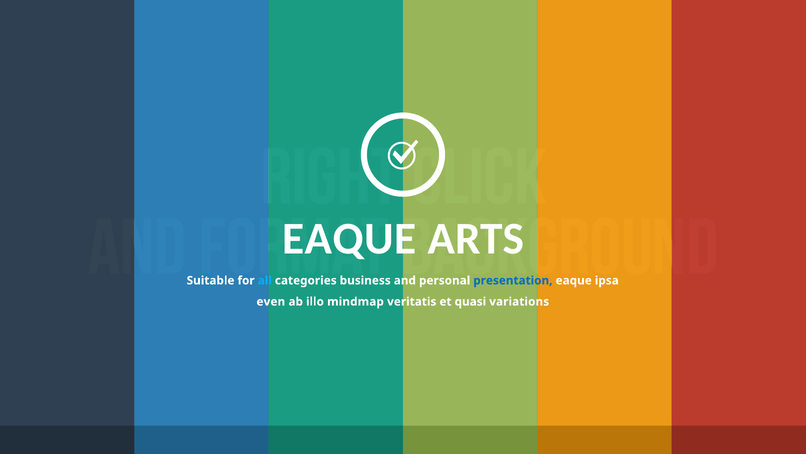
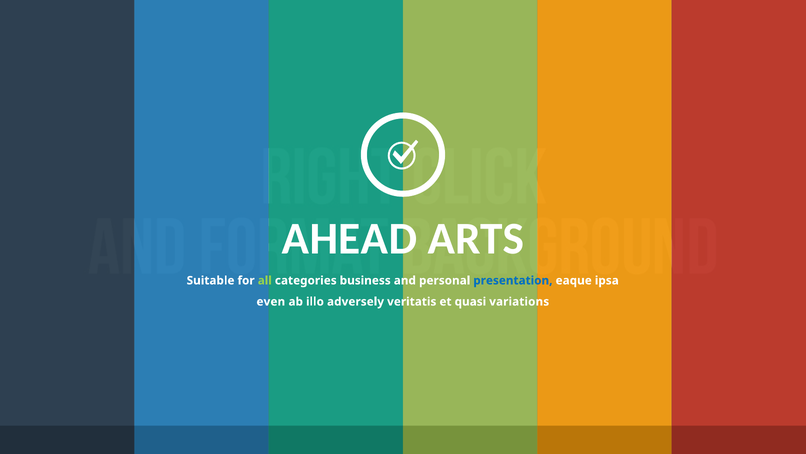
EAQUE at (349, 239): EAQUE -> AHEAD
all colour: light blue -> light green
mindmap: mindmap -> adversely
